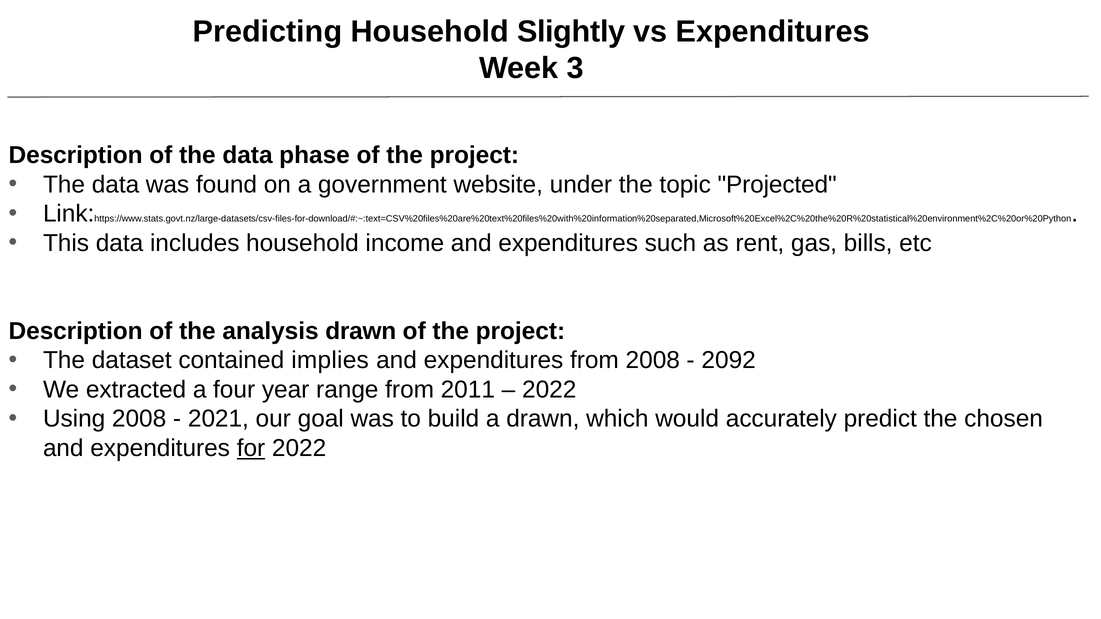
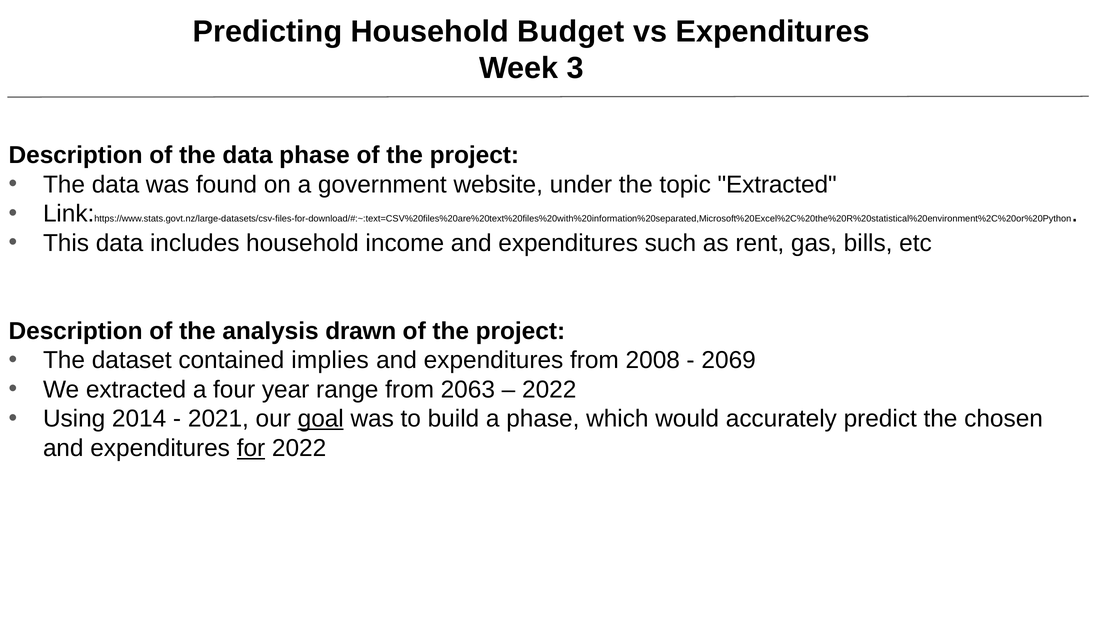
Slightly: Slightly -> Budget
topic Projected: Projected -> Extracted
2092: 2092 -> 2069
2011: 2011 -> 2063
Using 2008: 2008 -> 2014
goal underline: none -> present
a drawn: drawn -> phase
